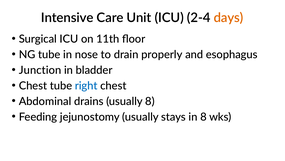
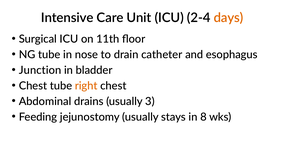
properly: properly -> catheter
right colour: blue -> orange
usually 8: 8 -> 3
